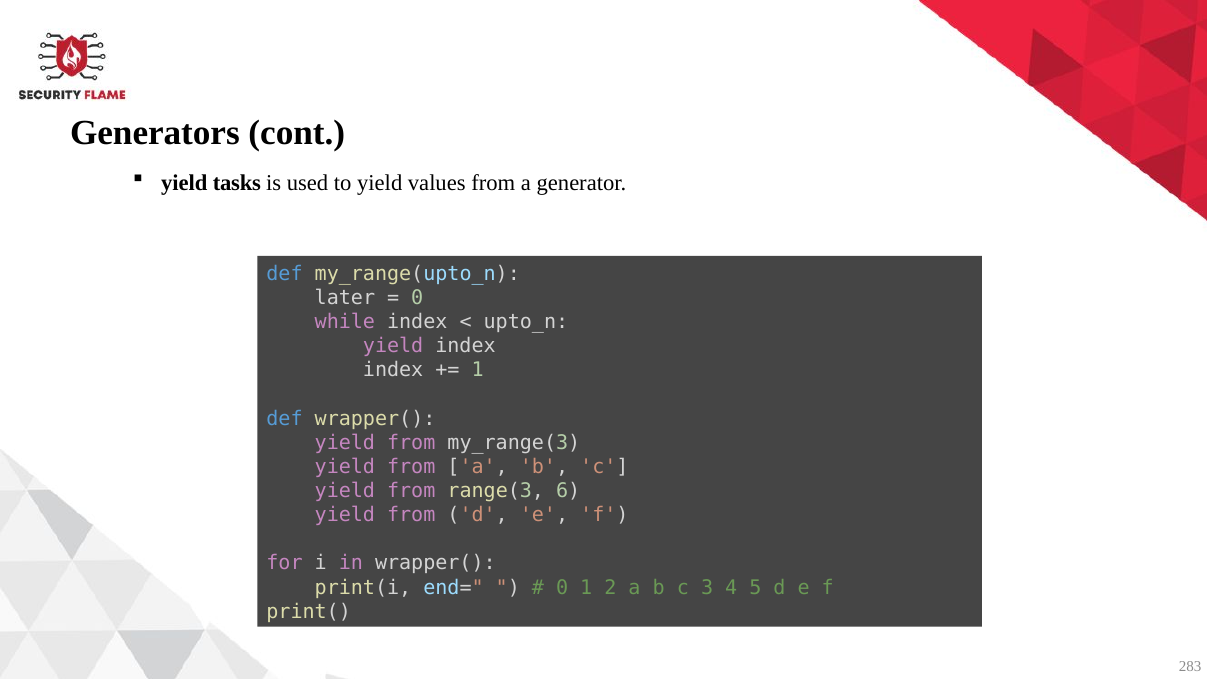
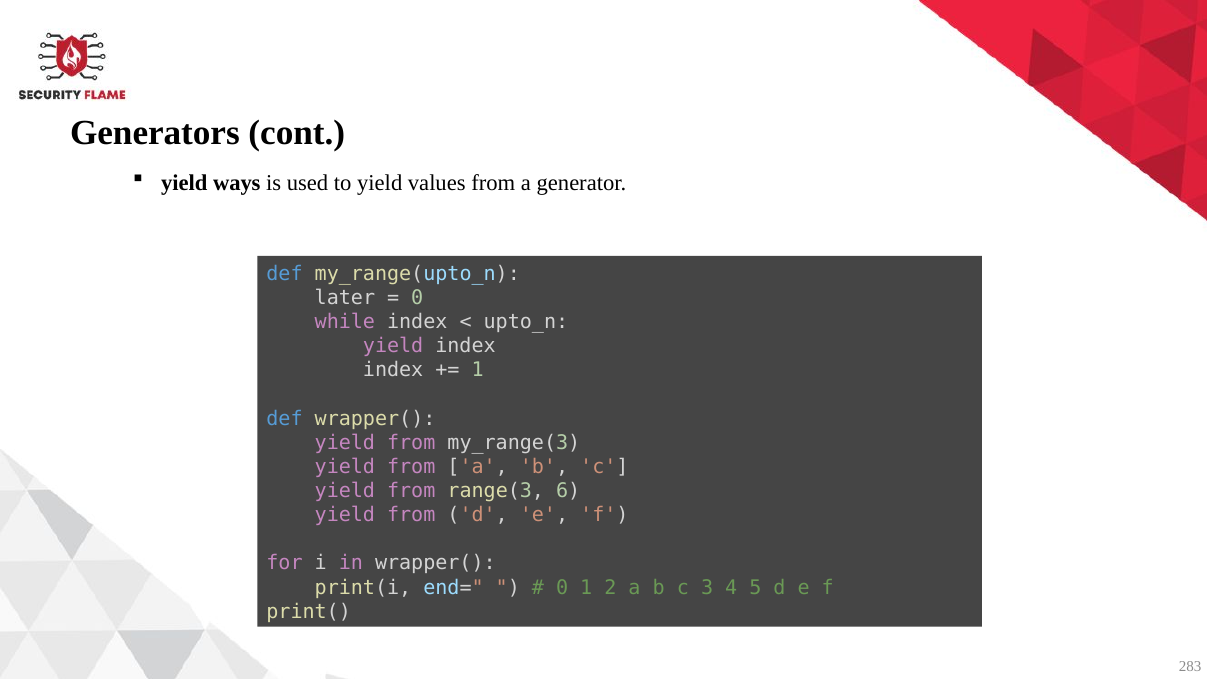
tasks: tasks -> ways
